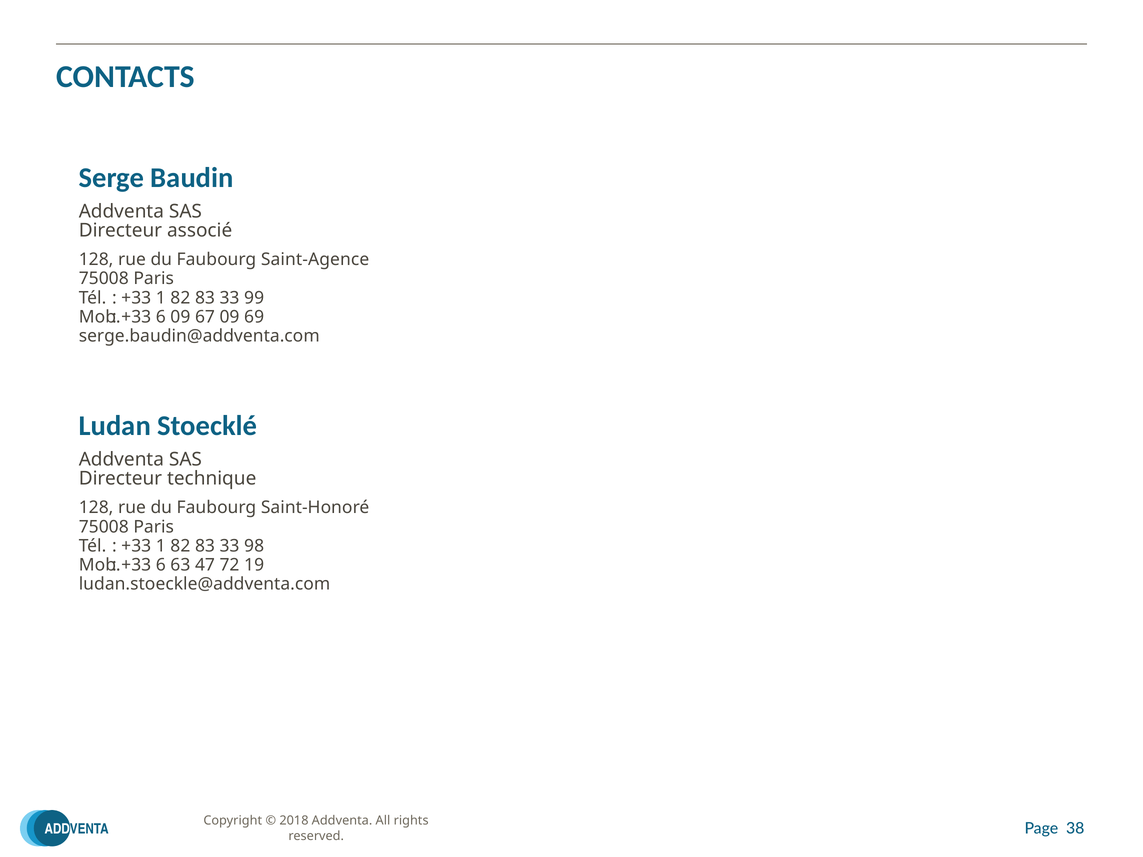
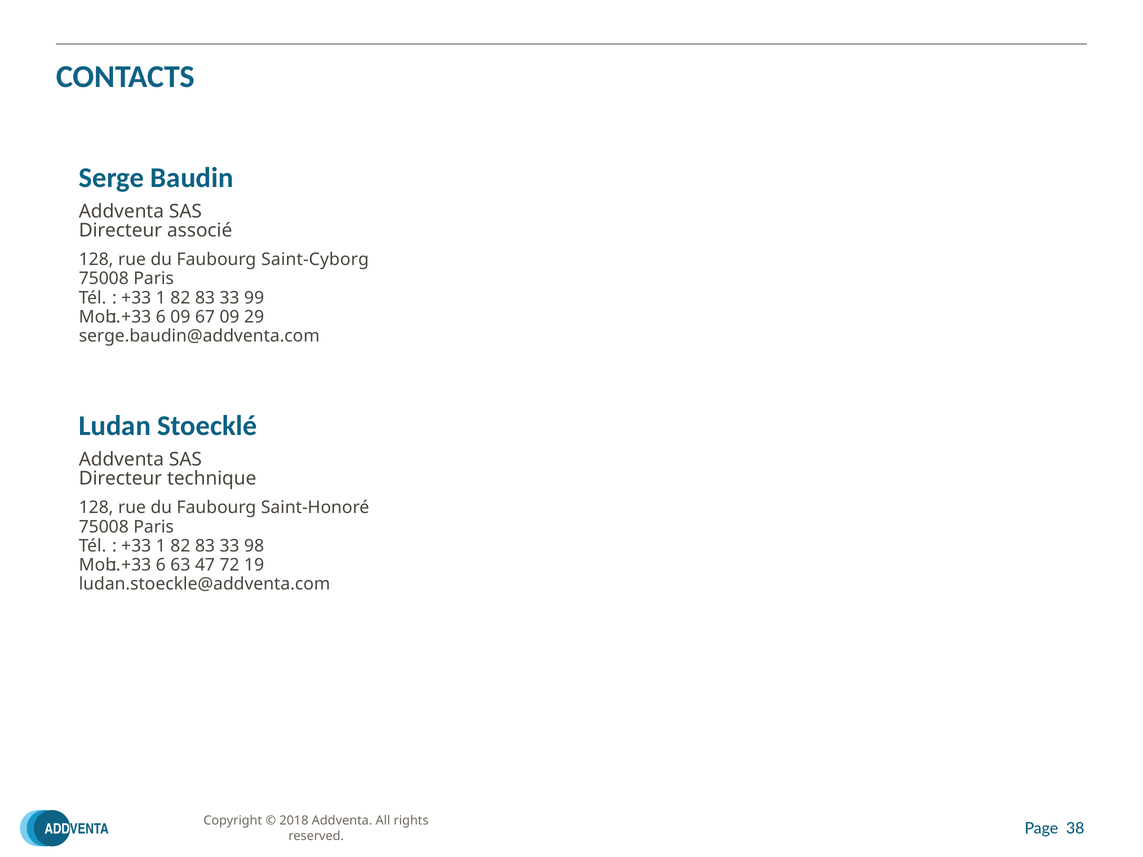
Saint-Agence: Saint-Agence -> Saint-Cyborg
69: 69 -> 29
